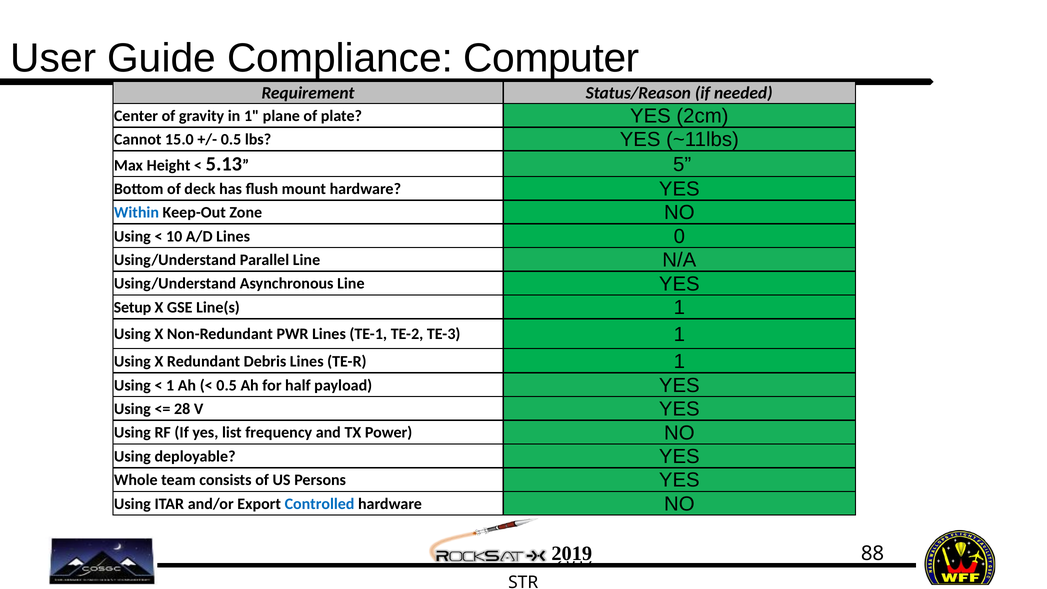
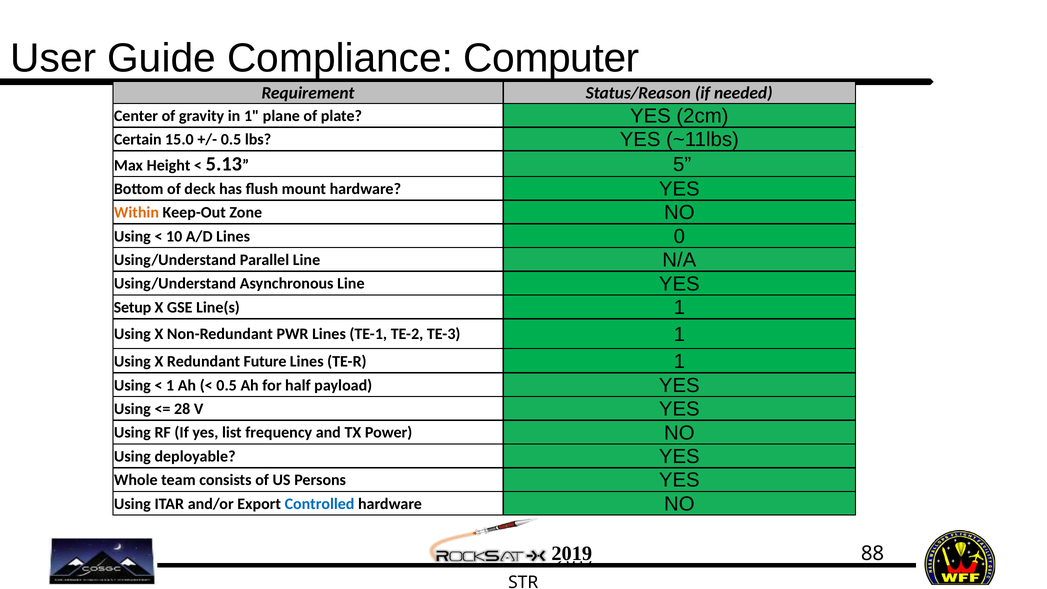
Cannot: Cannot -> Certain
Within colour: blue -> orange
Debris: Debris -> Future
